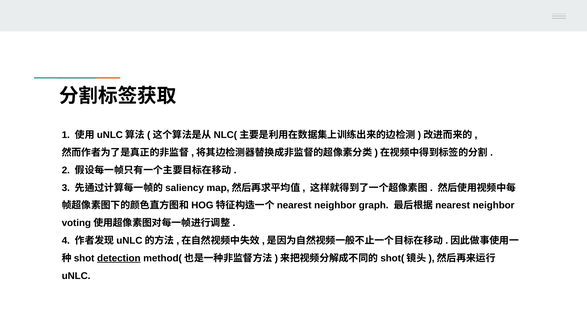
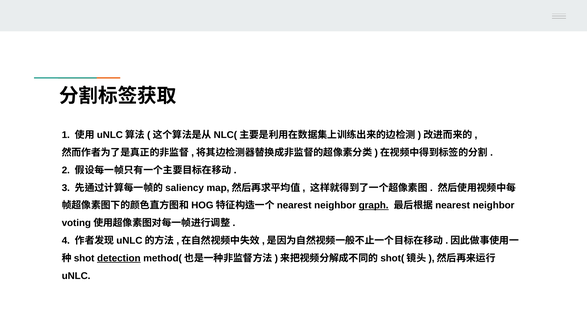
graph underline: none -> present
